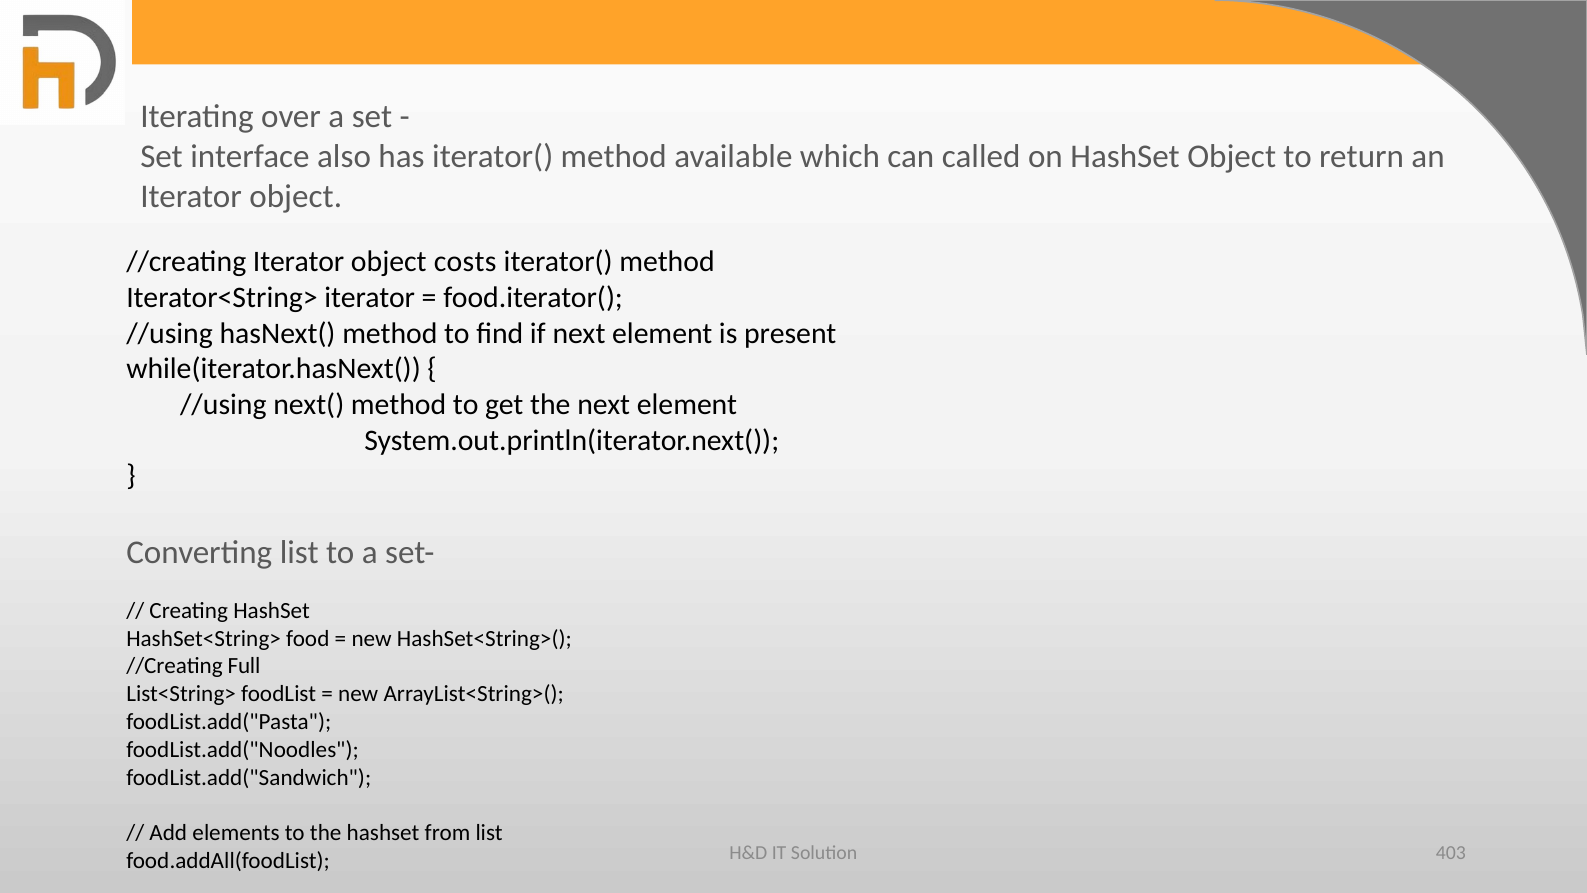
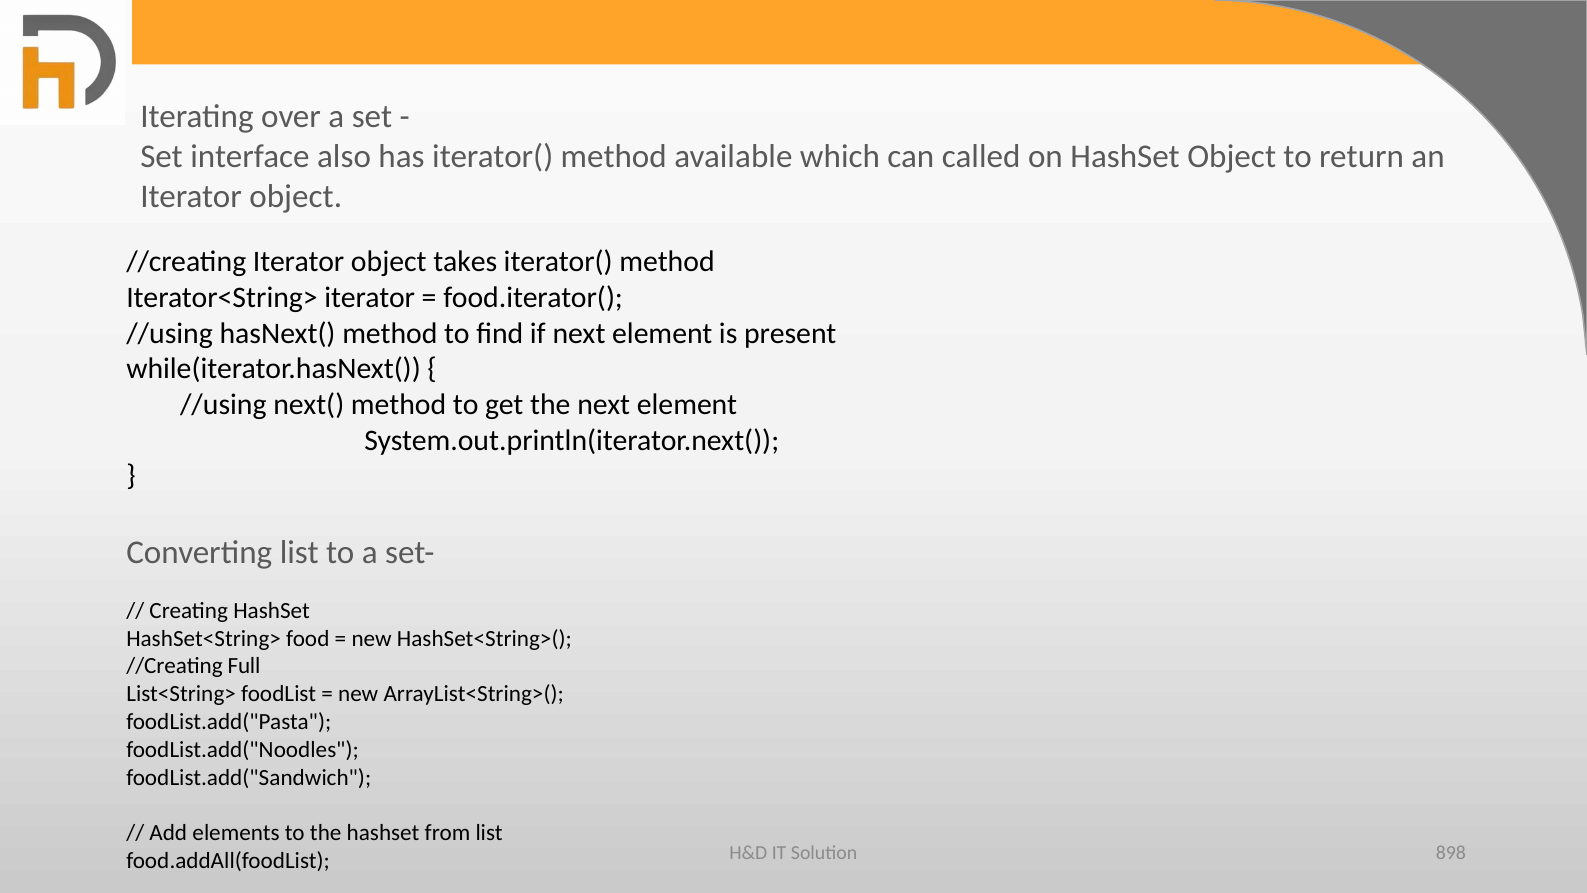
costs: costs -> takes
403: 403 -> 898
